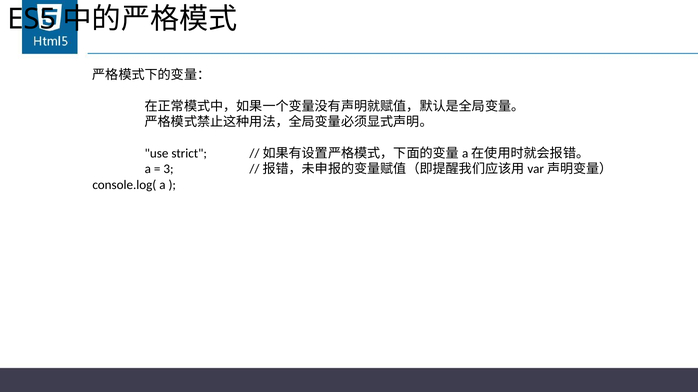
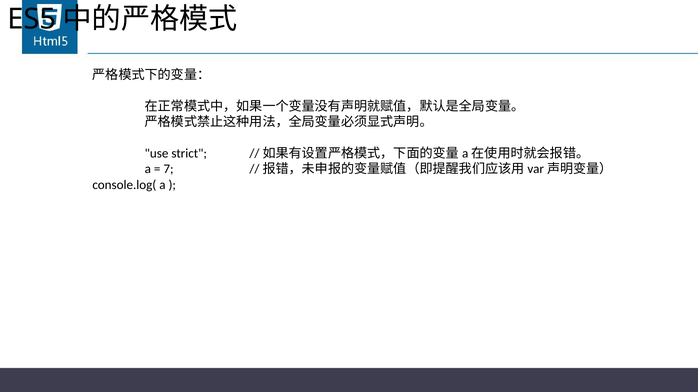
3: 3 -> 7
